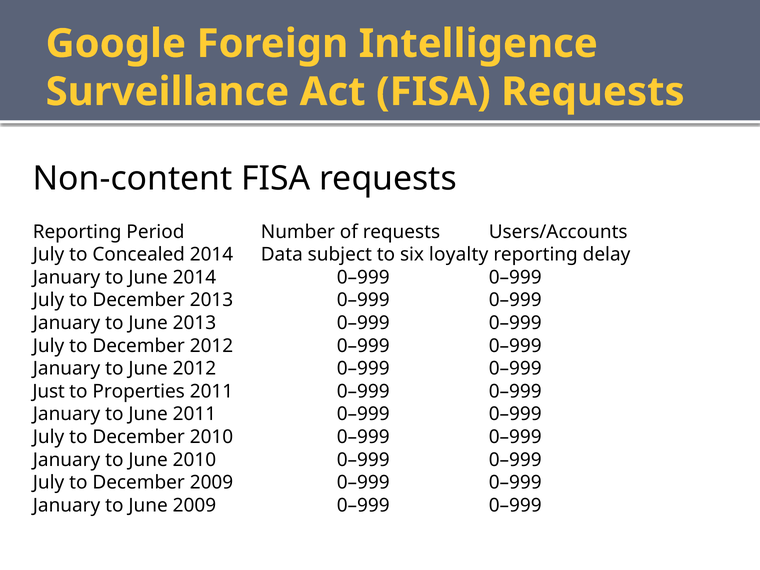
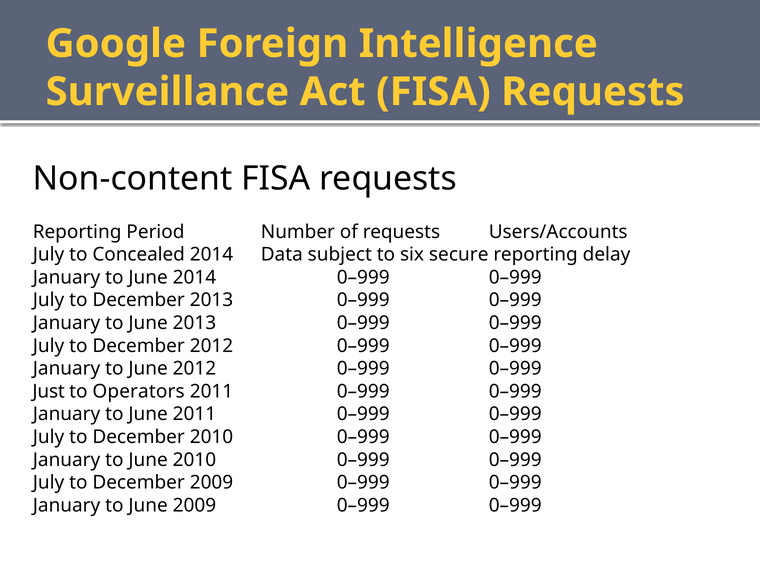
loyalty: loyalty -> secure
Properties: Properties -> Operators
